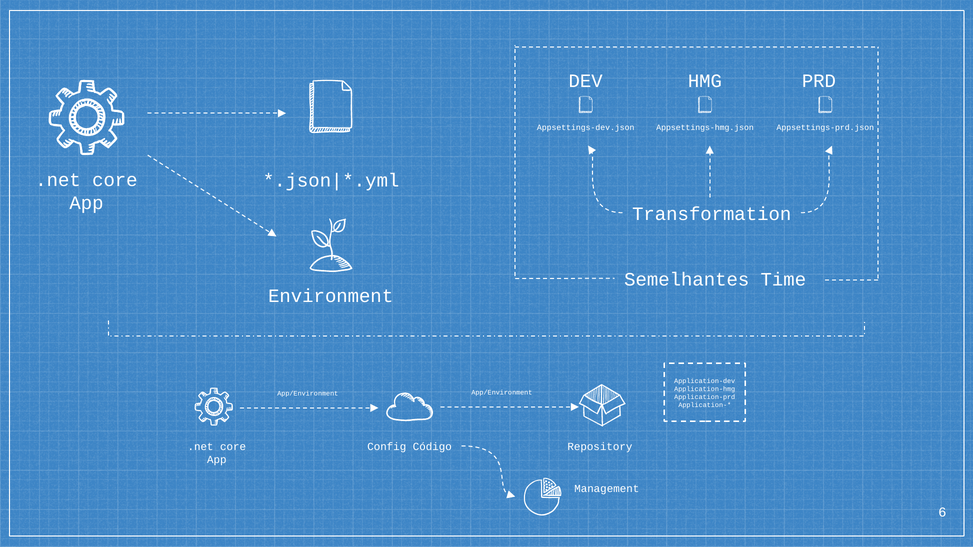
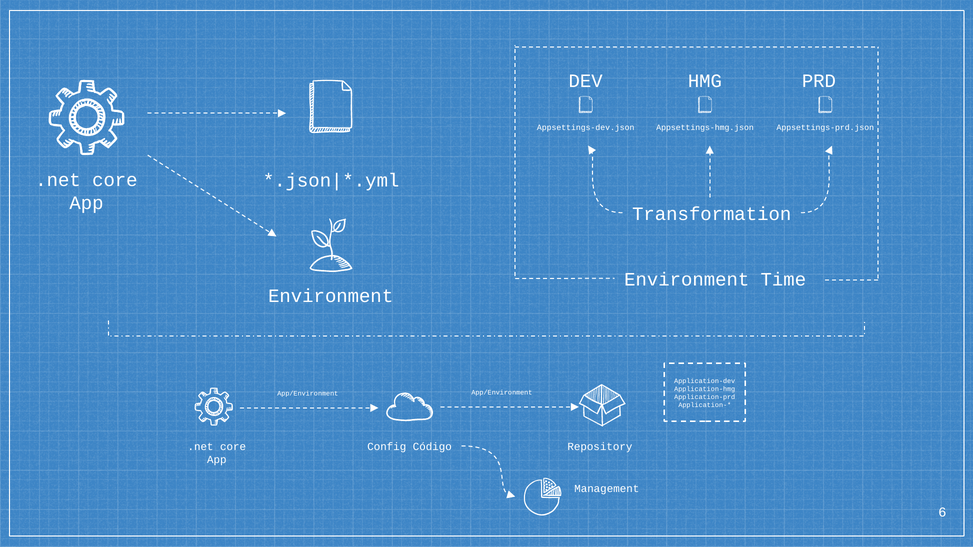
Semelhantes at (687, 280): Semelhantes -> Environment
